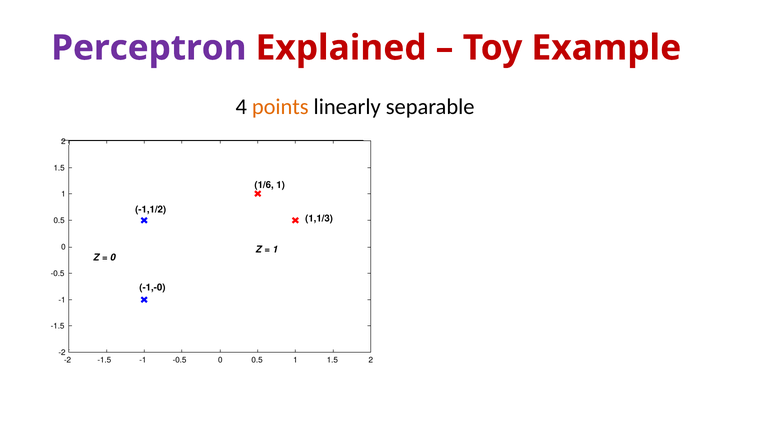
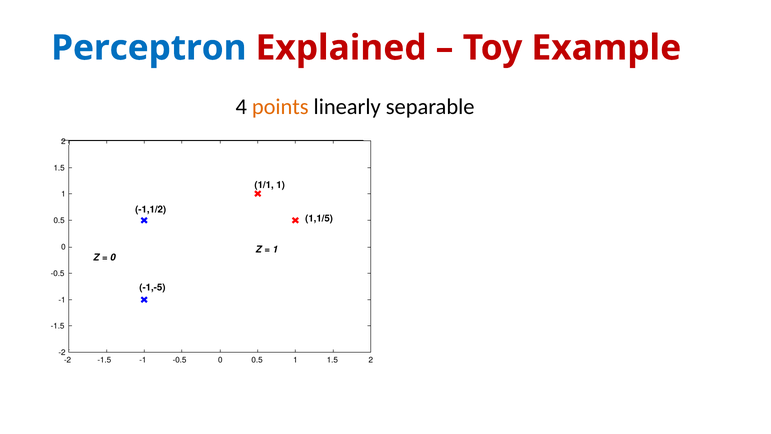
Perceptron colour: purple -> blue
1/6: 1/6 -> 1/1
1,1/3: 1,1/3 -> 1,1/5
-1,-0: -1,-0 -> -1,-5
